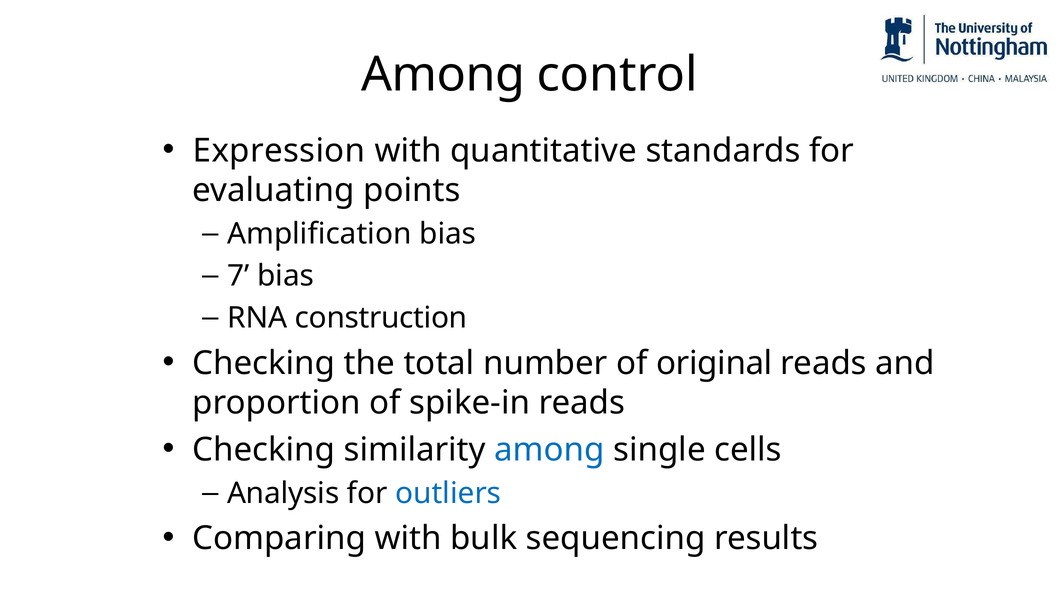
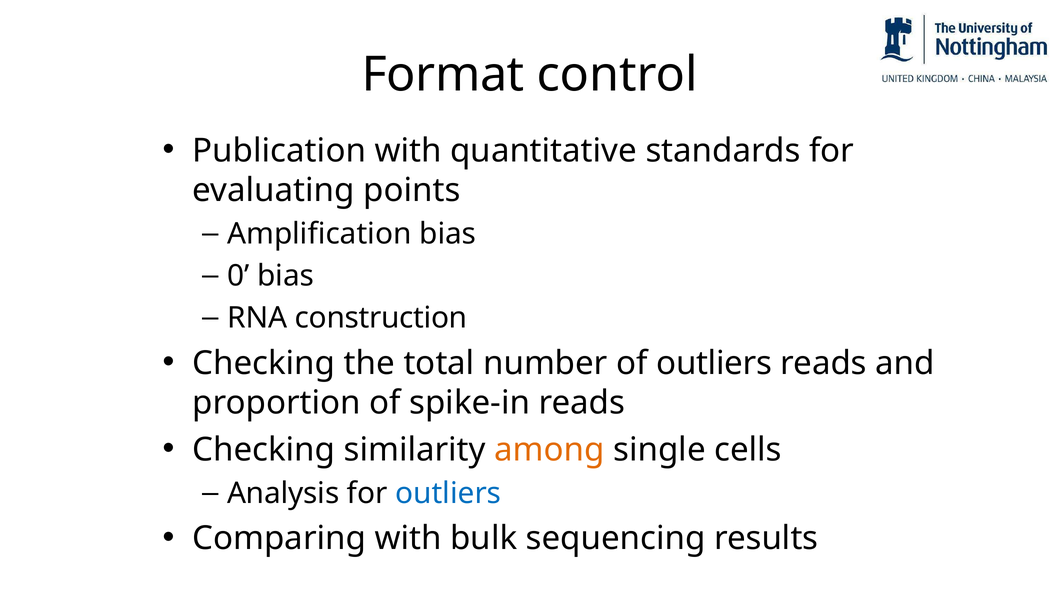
Among at (443, 75): Among -> Format
Expression: Expression -> Publication
7: 7 -> 0
of original: original -> outliers
among at (550, 450) colour: blue -> orange
